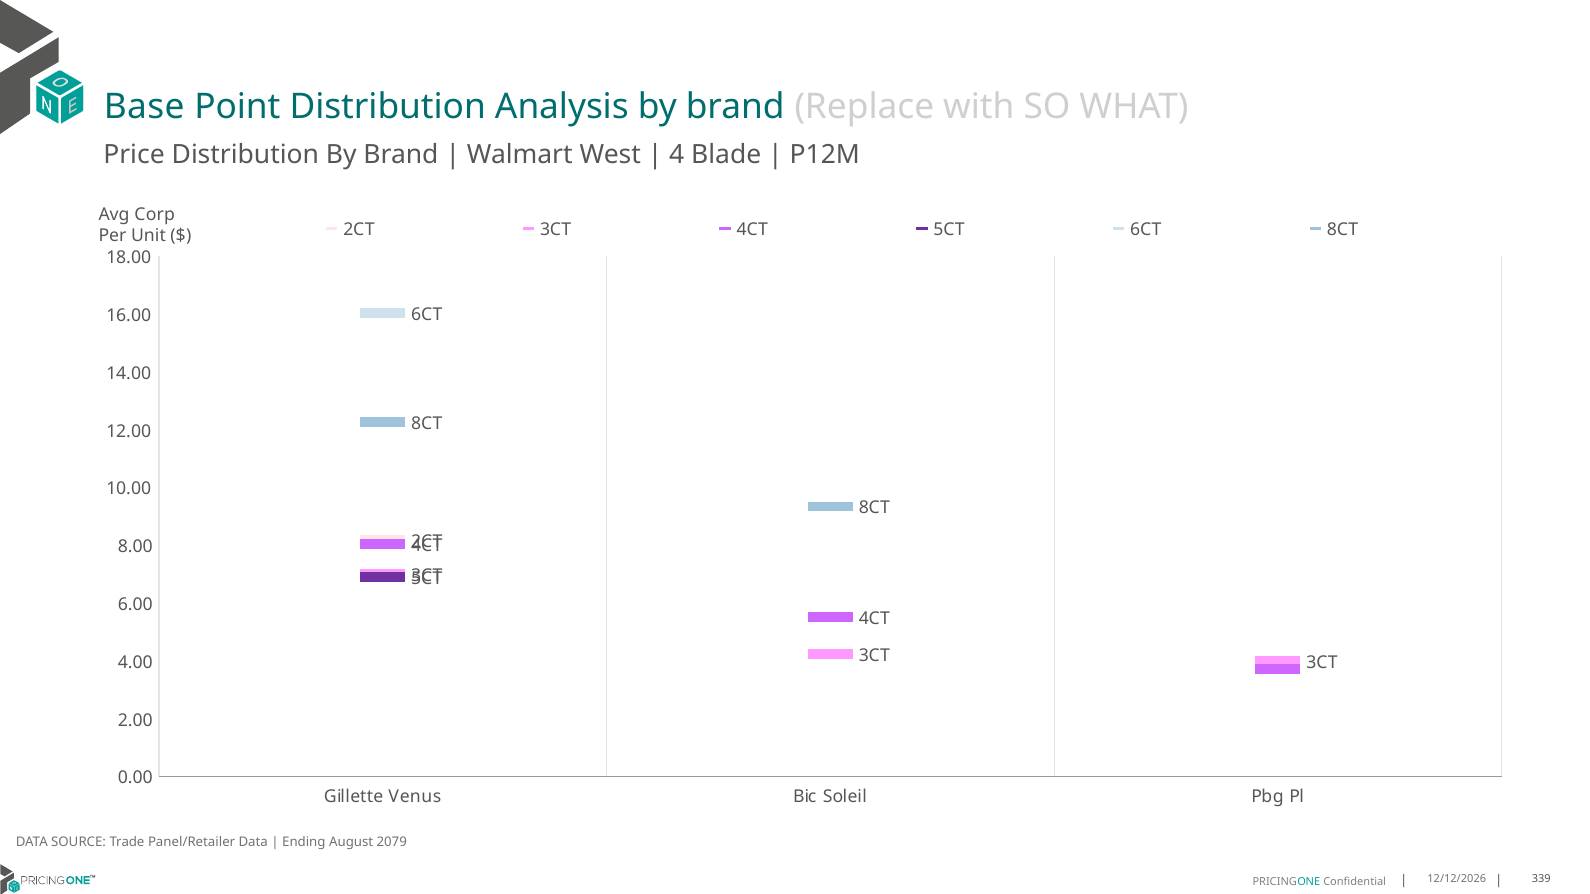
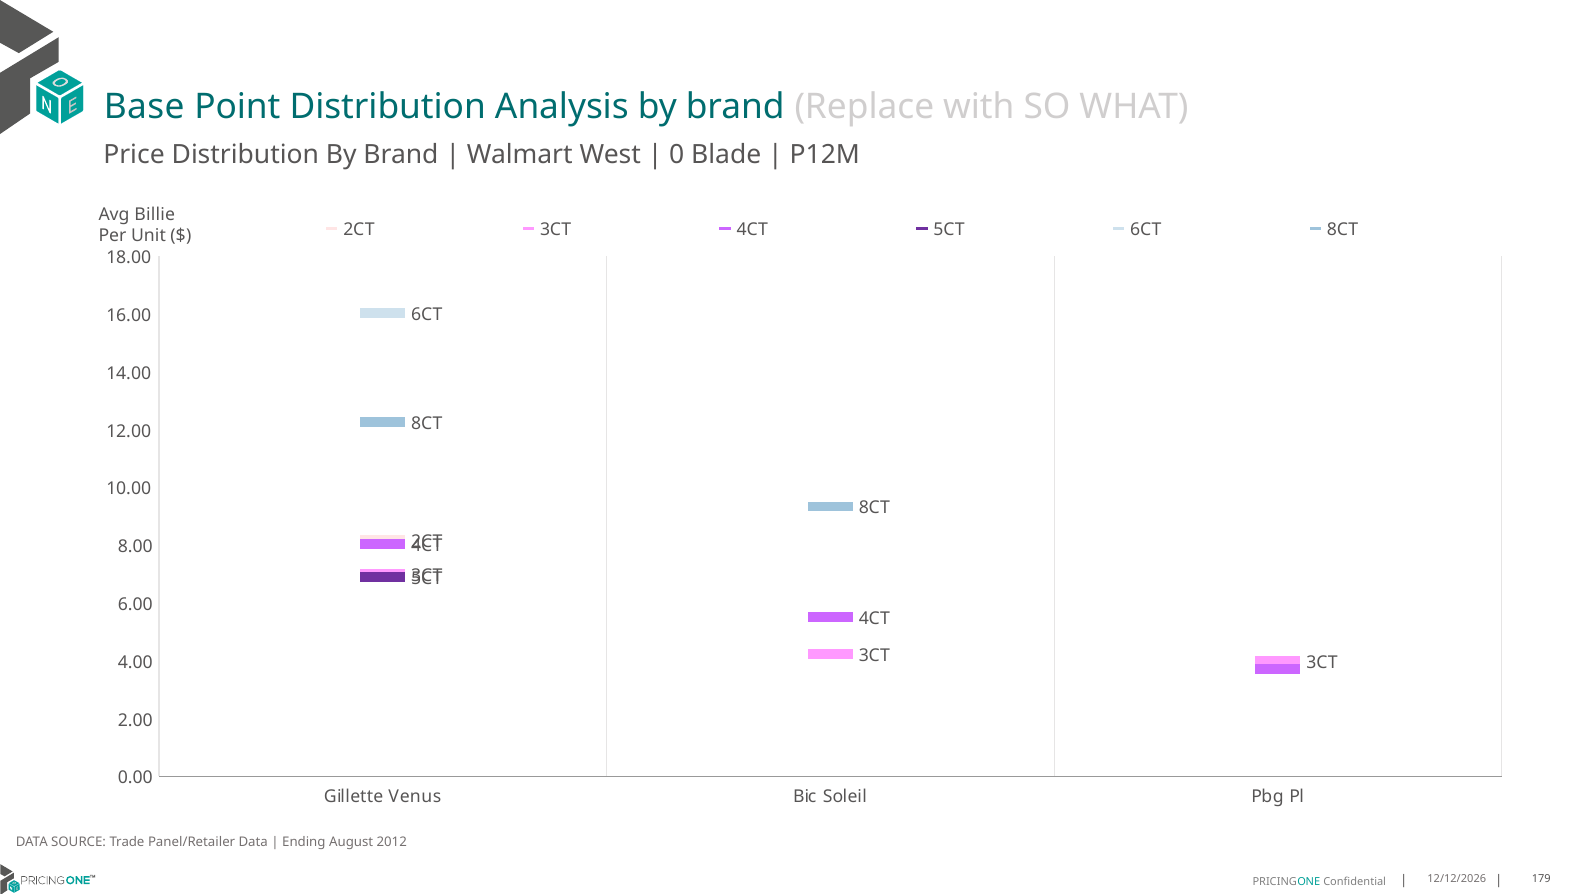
4: 4 -> 0
Corp: Corp -> Billie
2079: 2079 -> 2012
339: 339 -> 179
